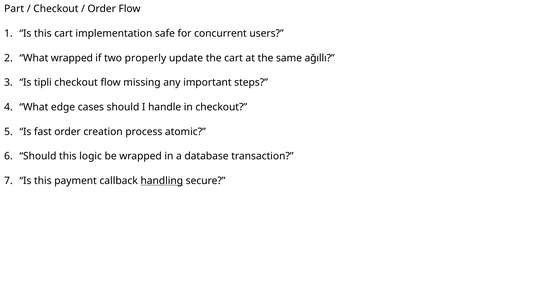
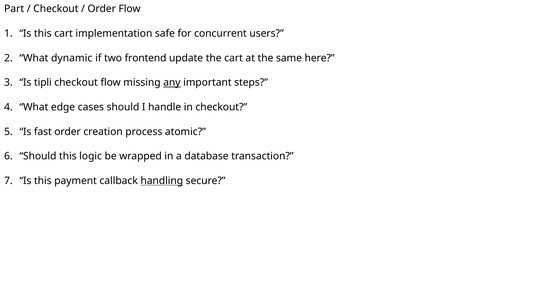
What wrapped: wrapped -> dynamic
properly: properly -> frontend
ağıllı: ağıllı -> here
any underline: none -> present
